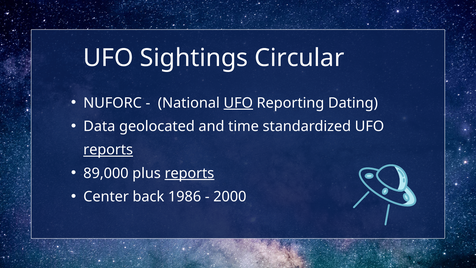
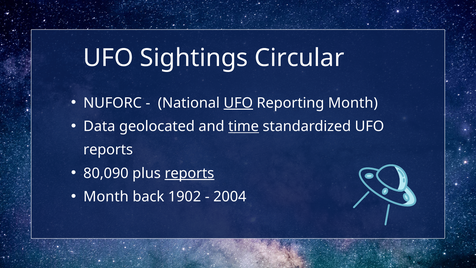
Reporting Dating: Dating -> Month
time underline: none -> present
reports at (108, 150) underline: present -> none
89,000: 89,000 -> 80,090
Center at (106, 197): Center -> Month
1986: 1986 -> 1902
2000: 2000 -> 2004
